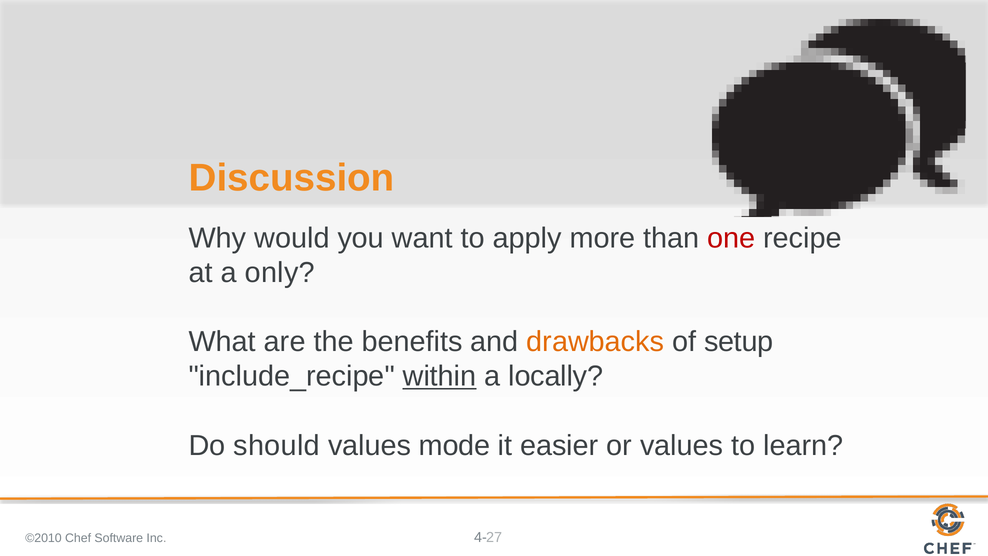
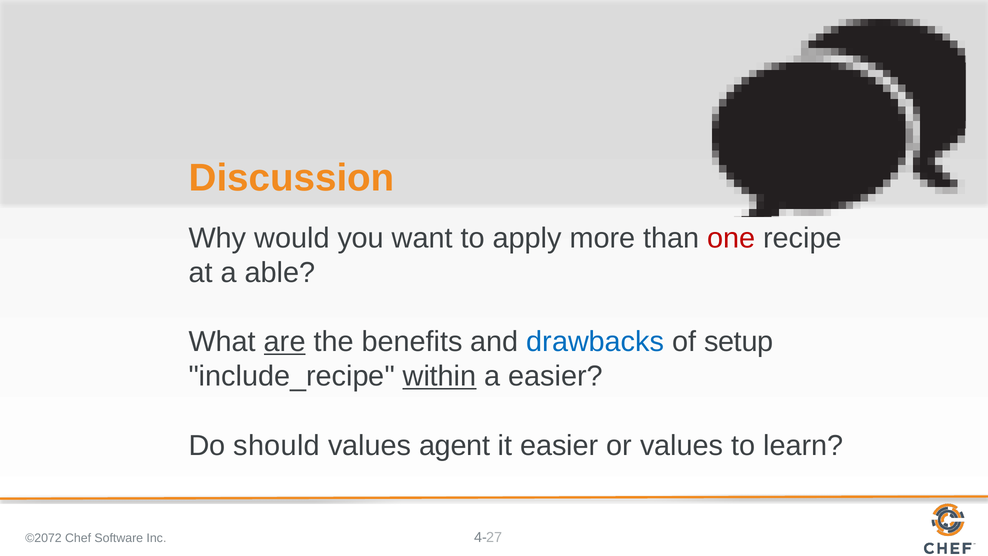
only: only -> able
are underline: none -> present
drawbacks colour: orange -> blue
a locally: locally -> easier
mode: mode -> agent
©2010: ©2010 -> ©2072
